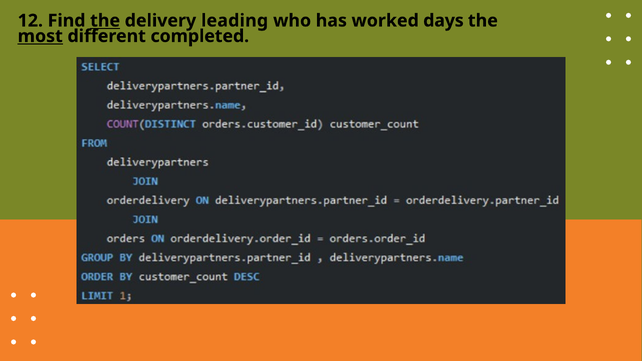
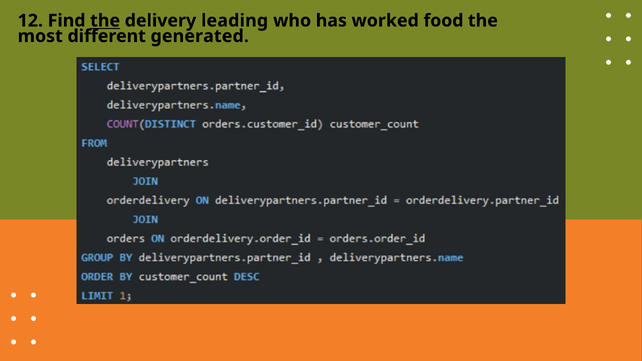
days: days -> food
most underline: present -> none
completed: completed -> generated
